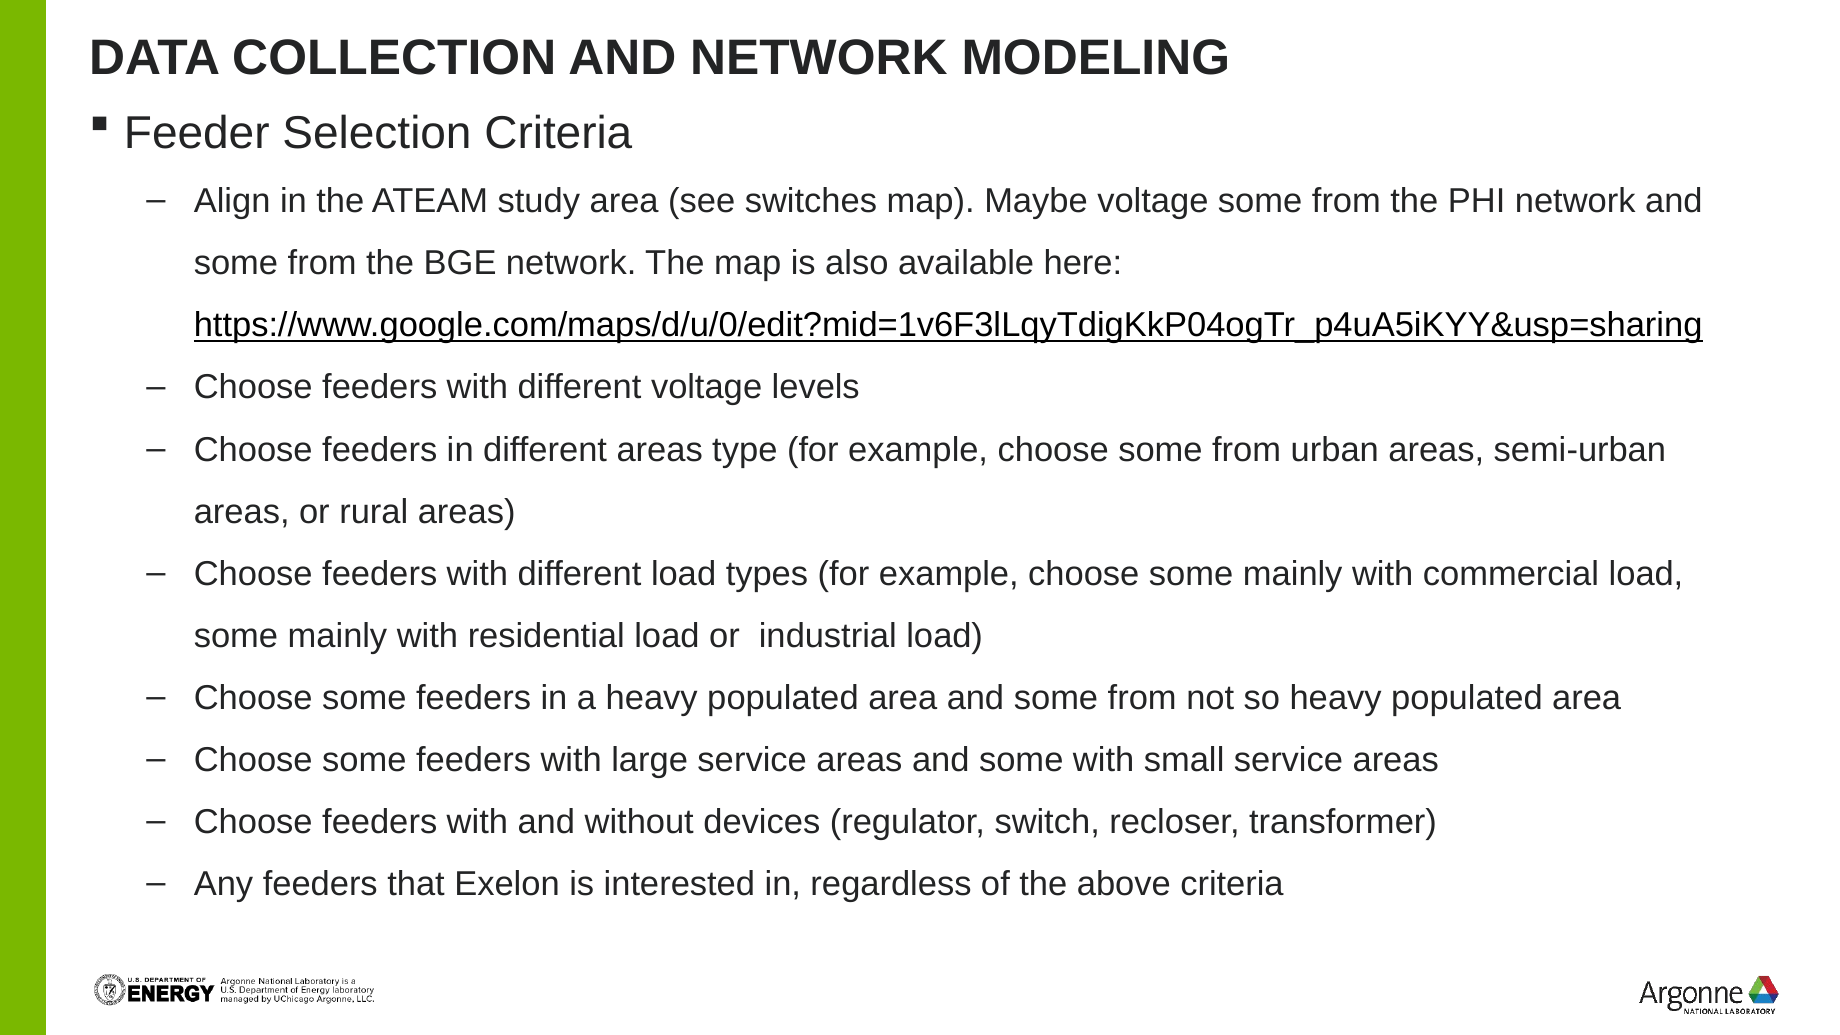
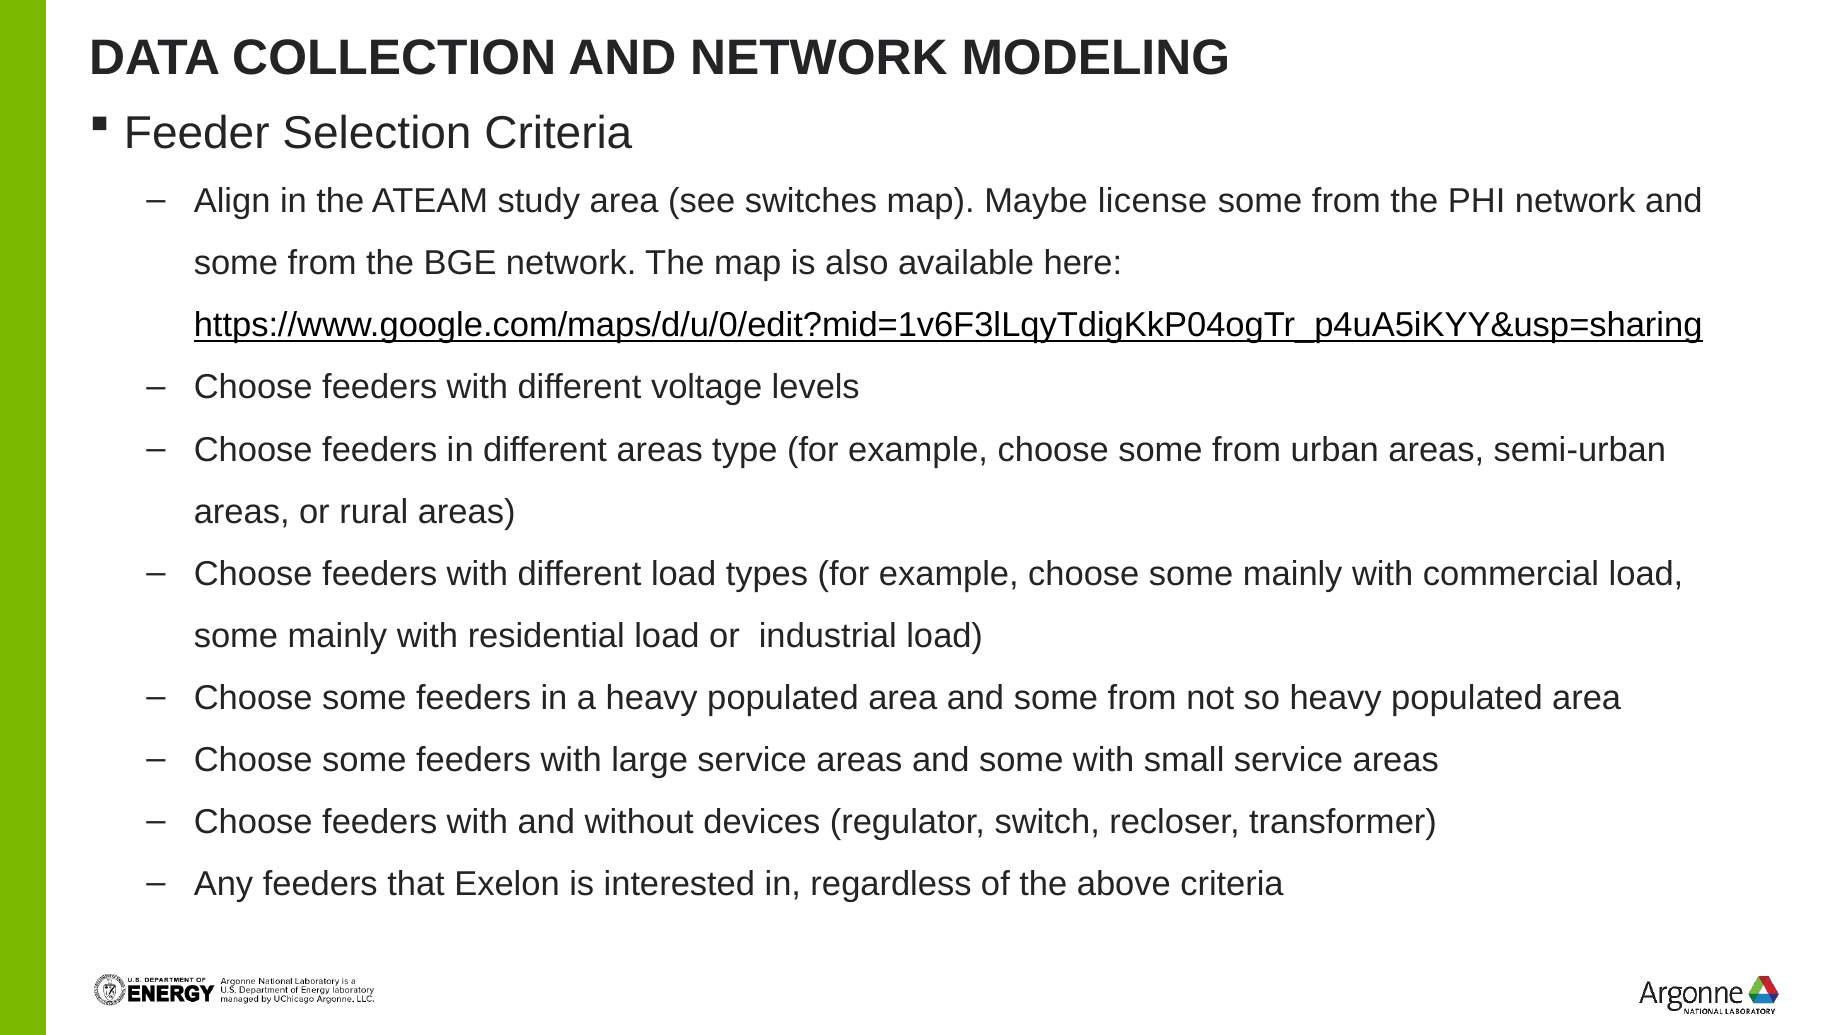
Maybe voltage: voltage -> license
